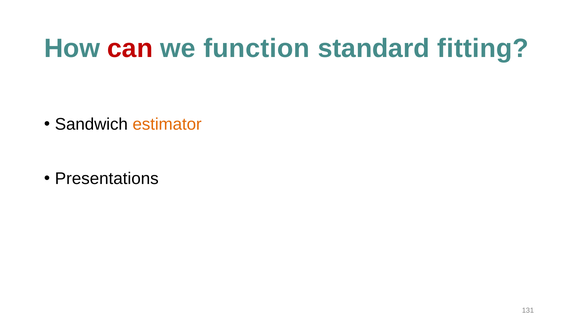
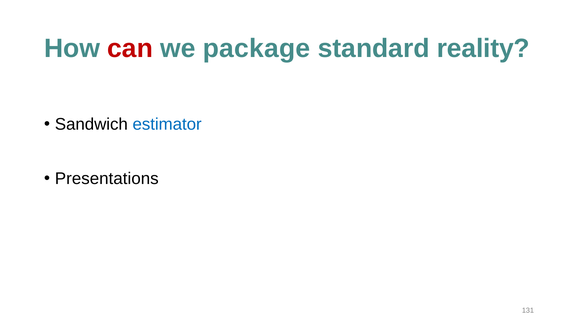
function: function -> package
fitting: fitting -> reality
estimator colour: orange -> blue
